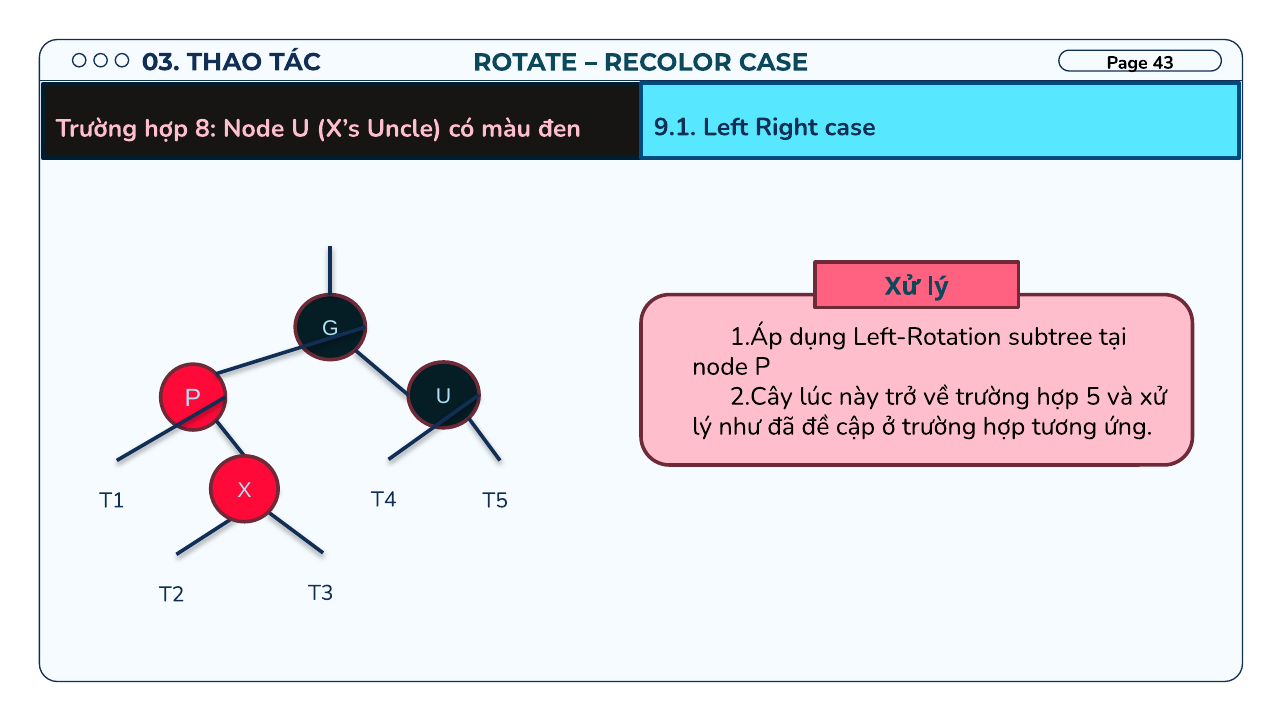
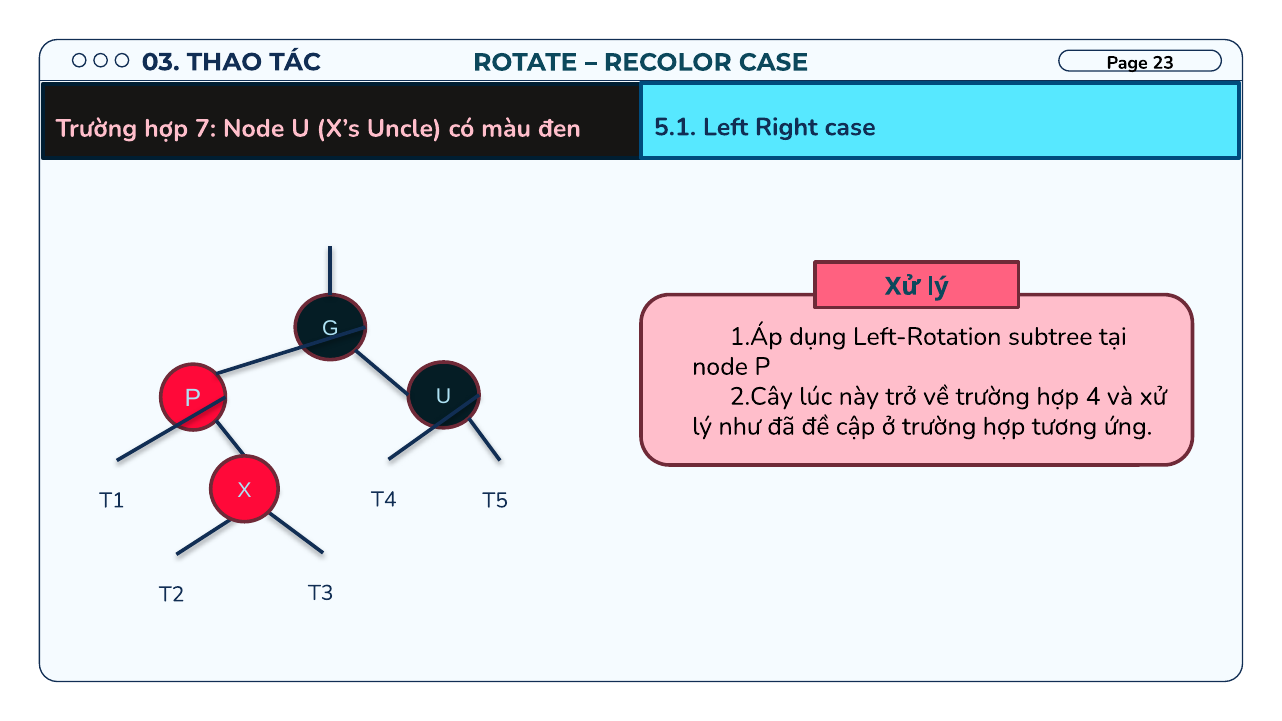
43: 43 -> 23
9.1: 9.1 -> 5.1
8: 8 -> 7
5: 5 -> 4
